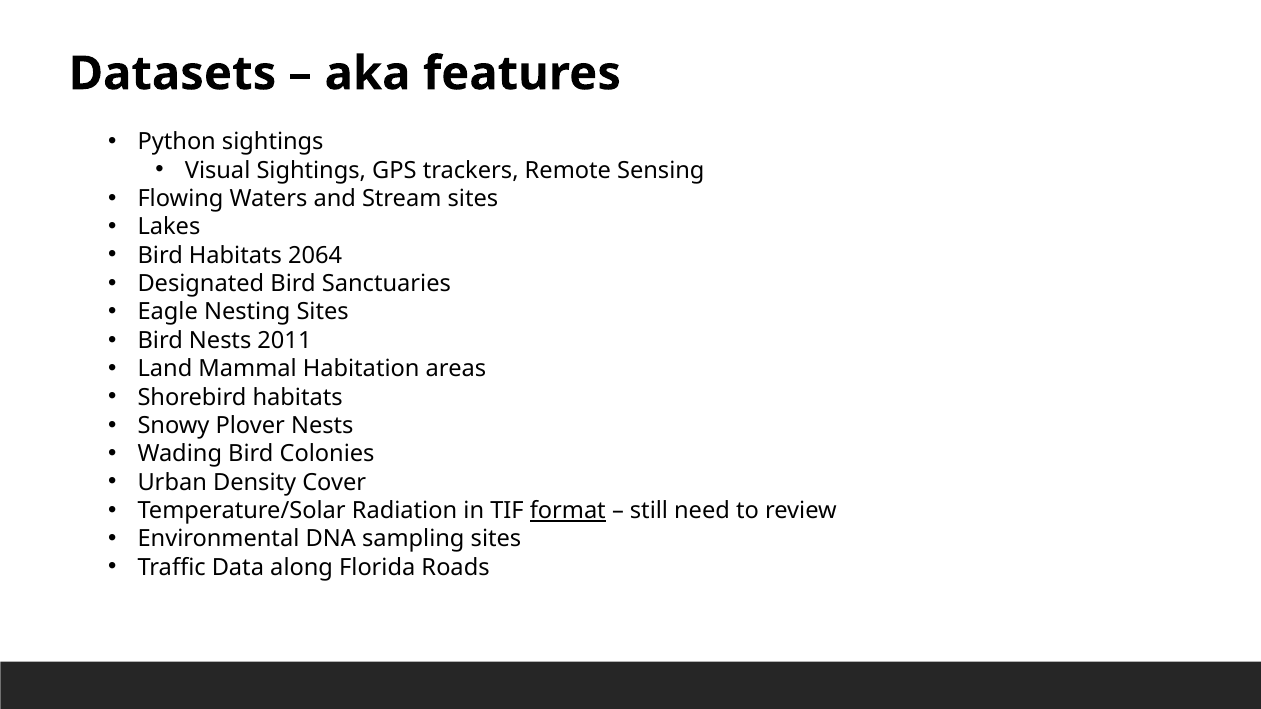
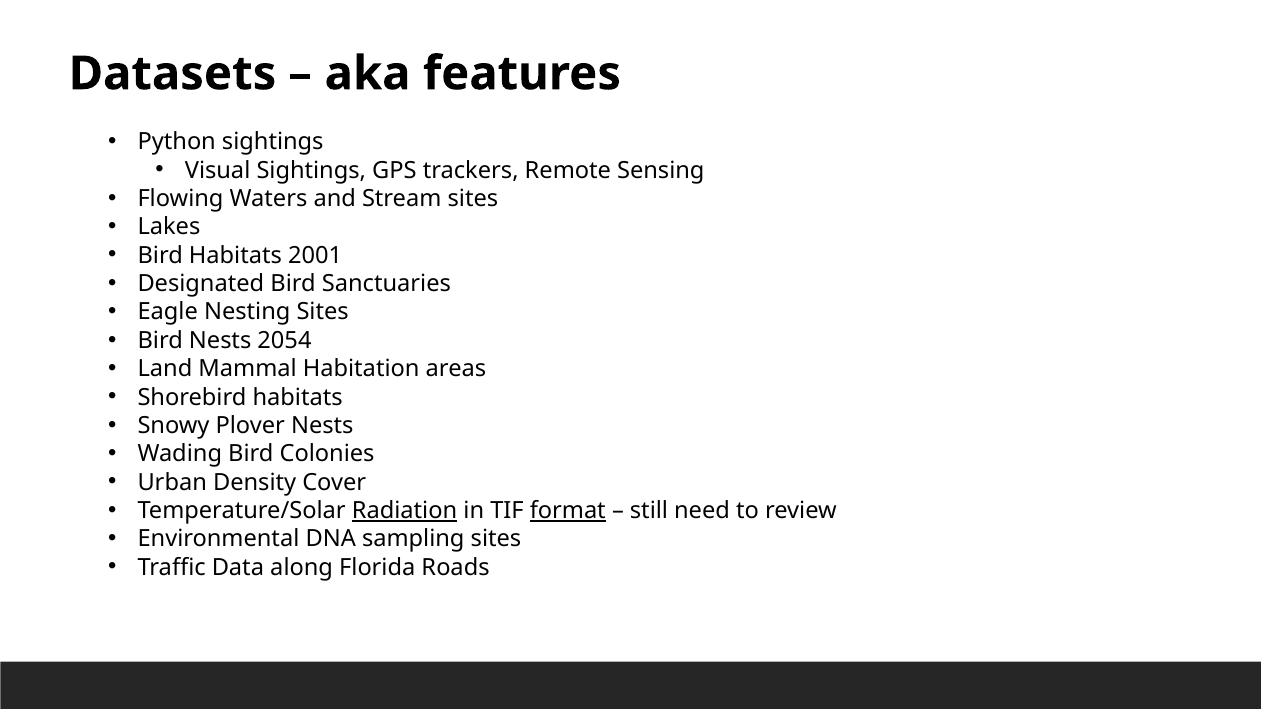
2064: 2064 -> 2001
2011: 2011 -> 2054
Radiation underline: none -> present
